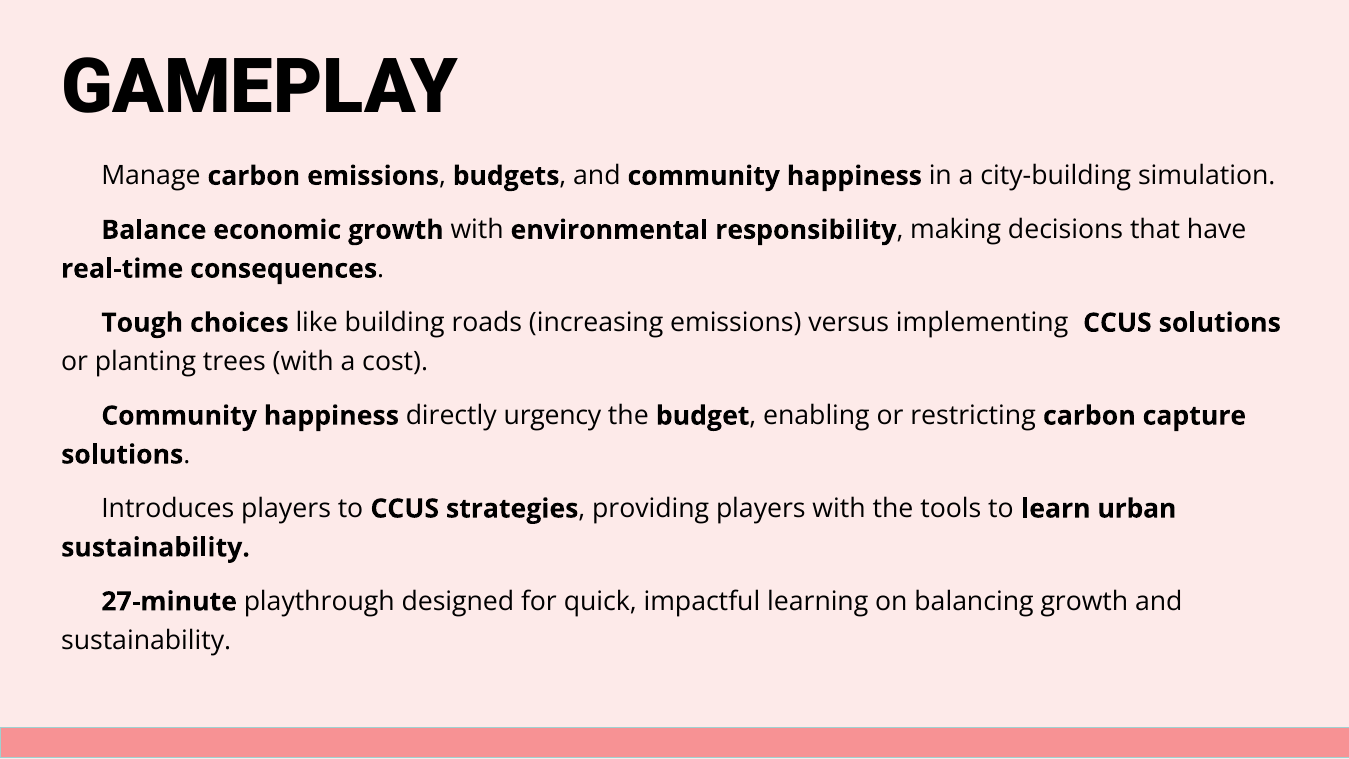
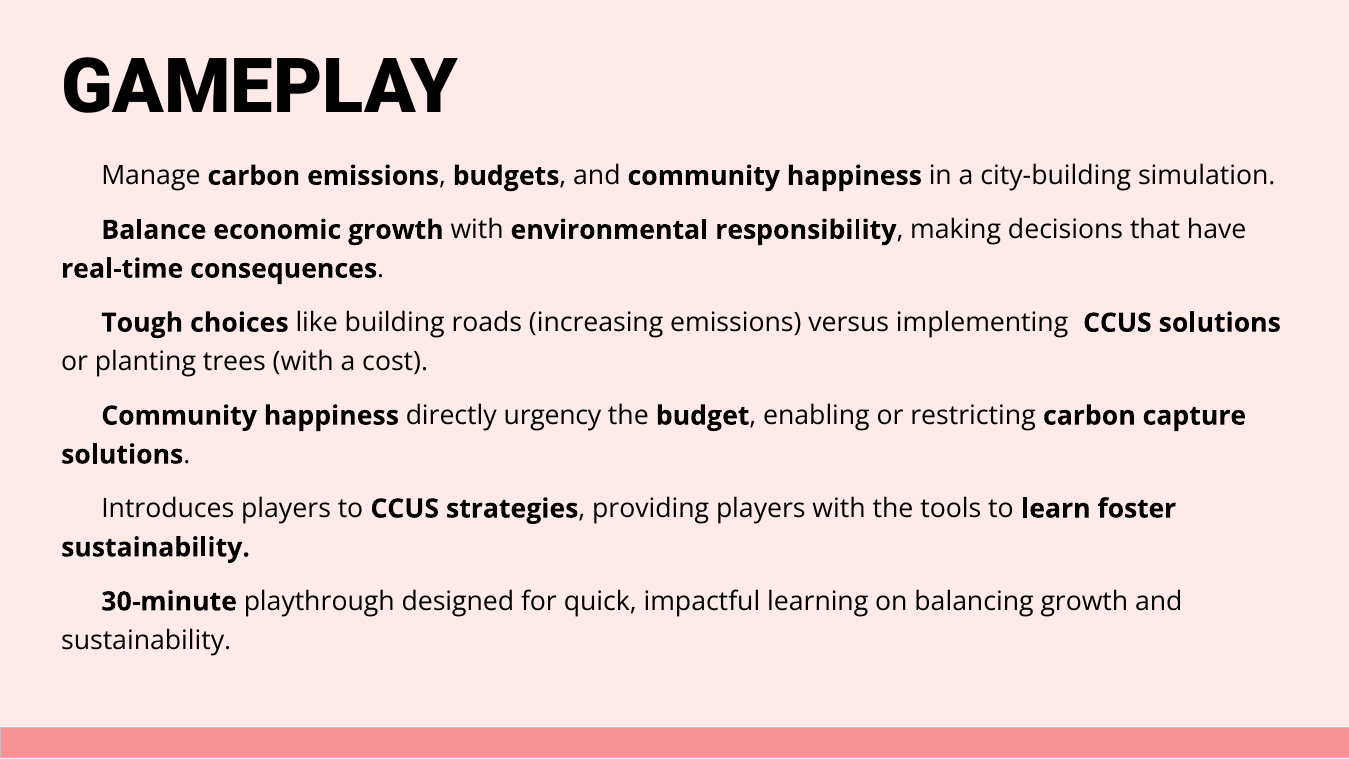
urban: urban -> foster
27-minute: 27-minute -> 30-minute
